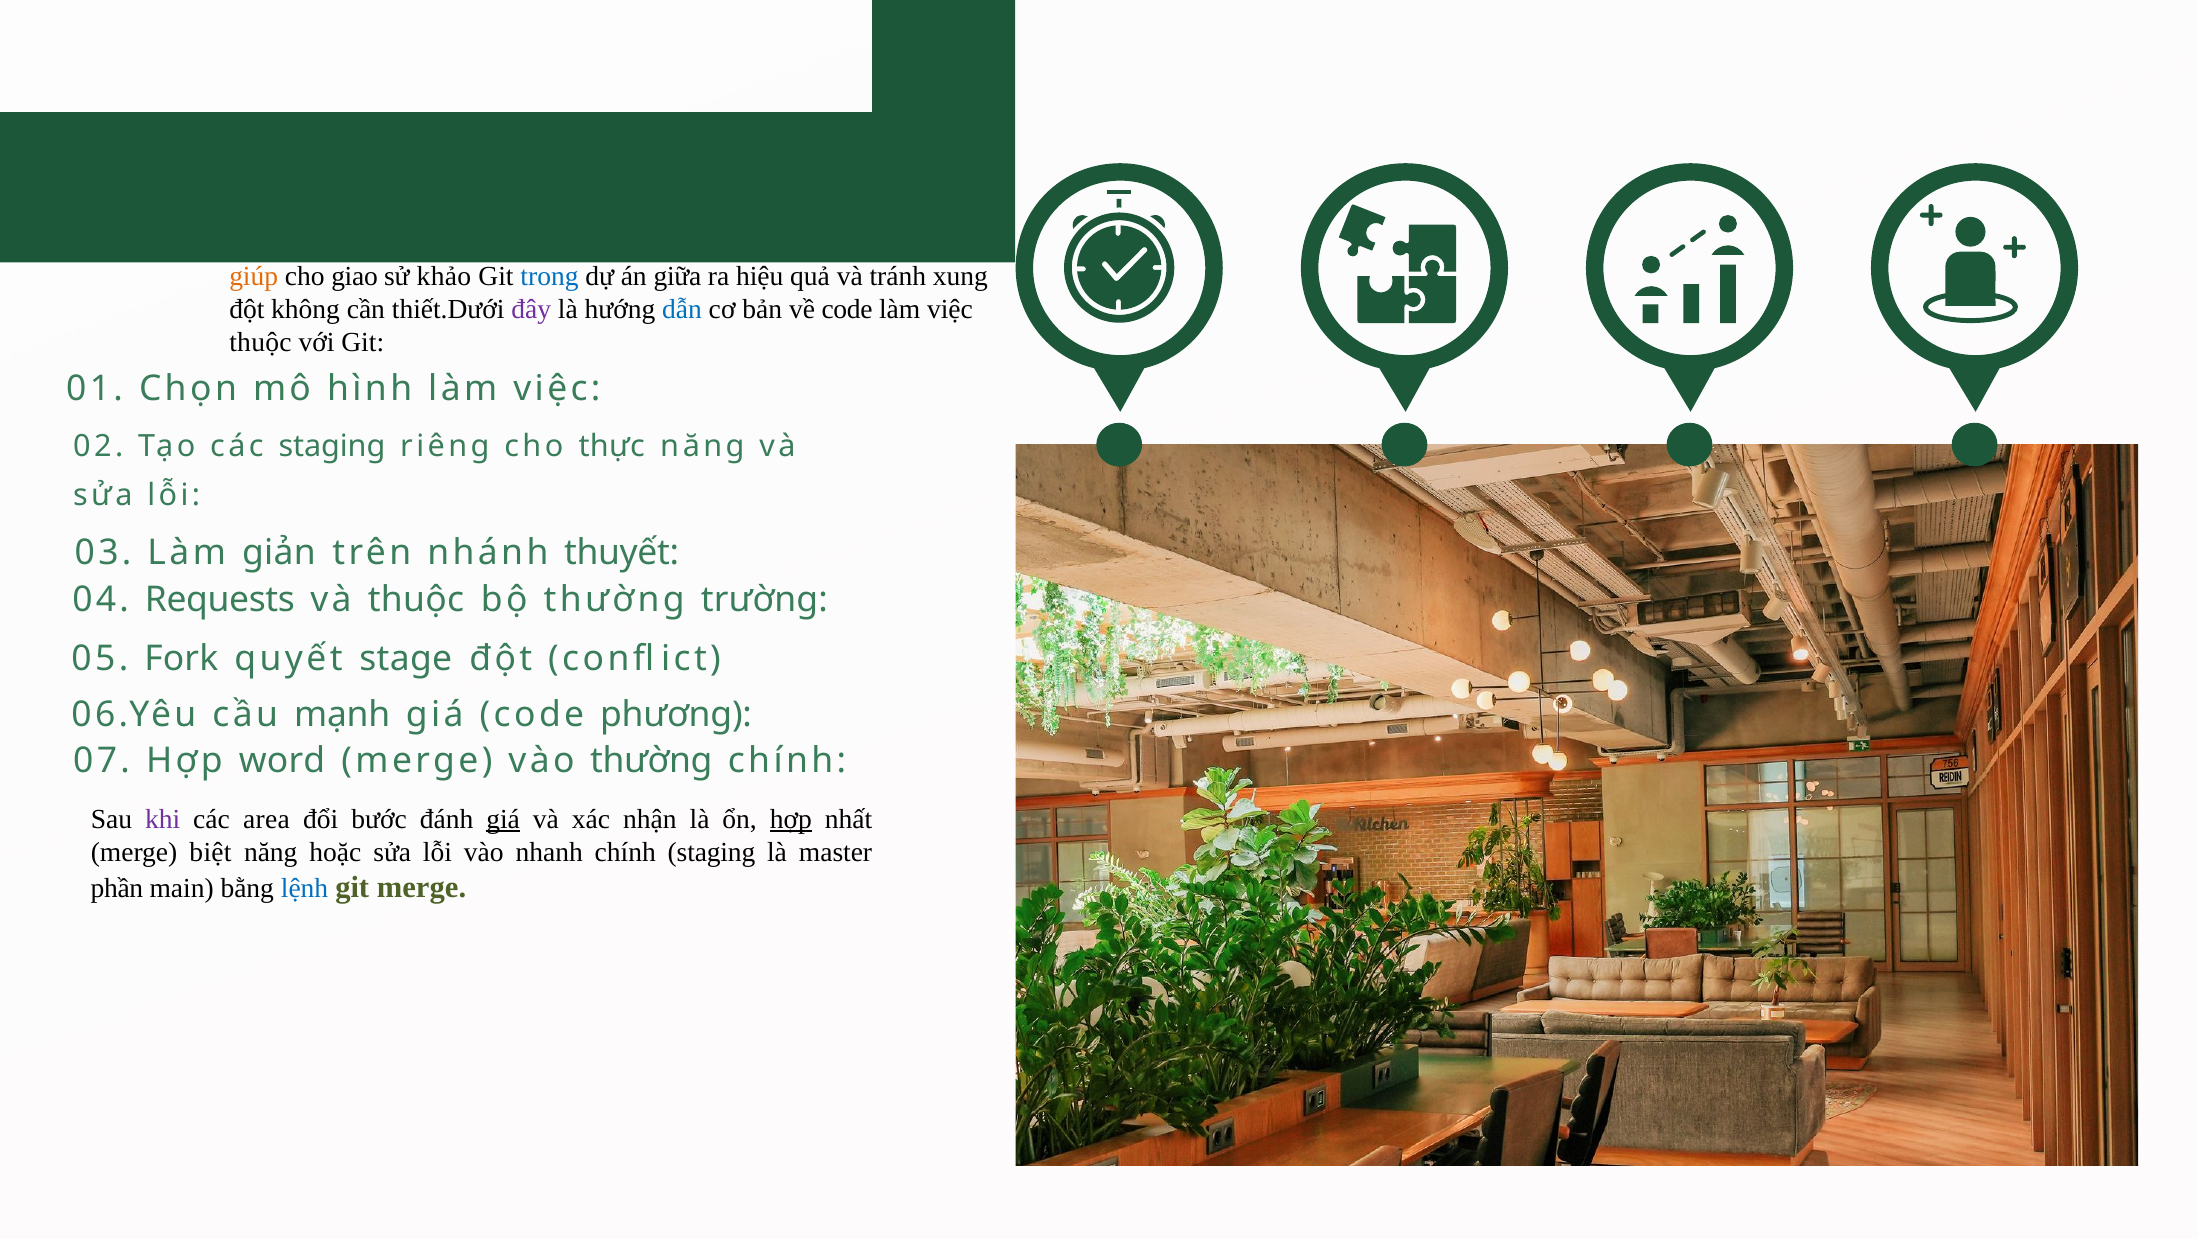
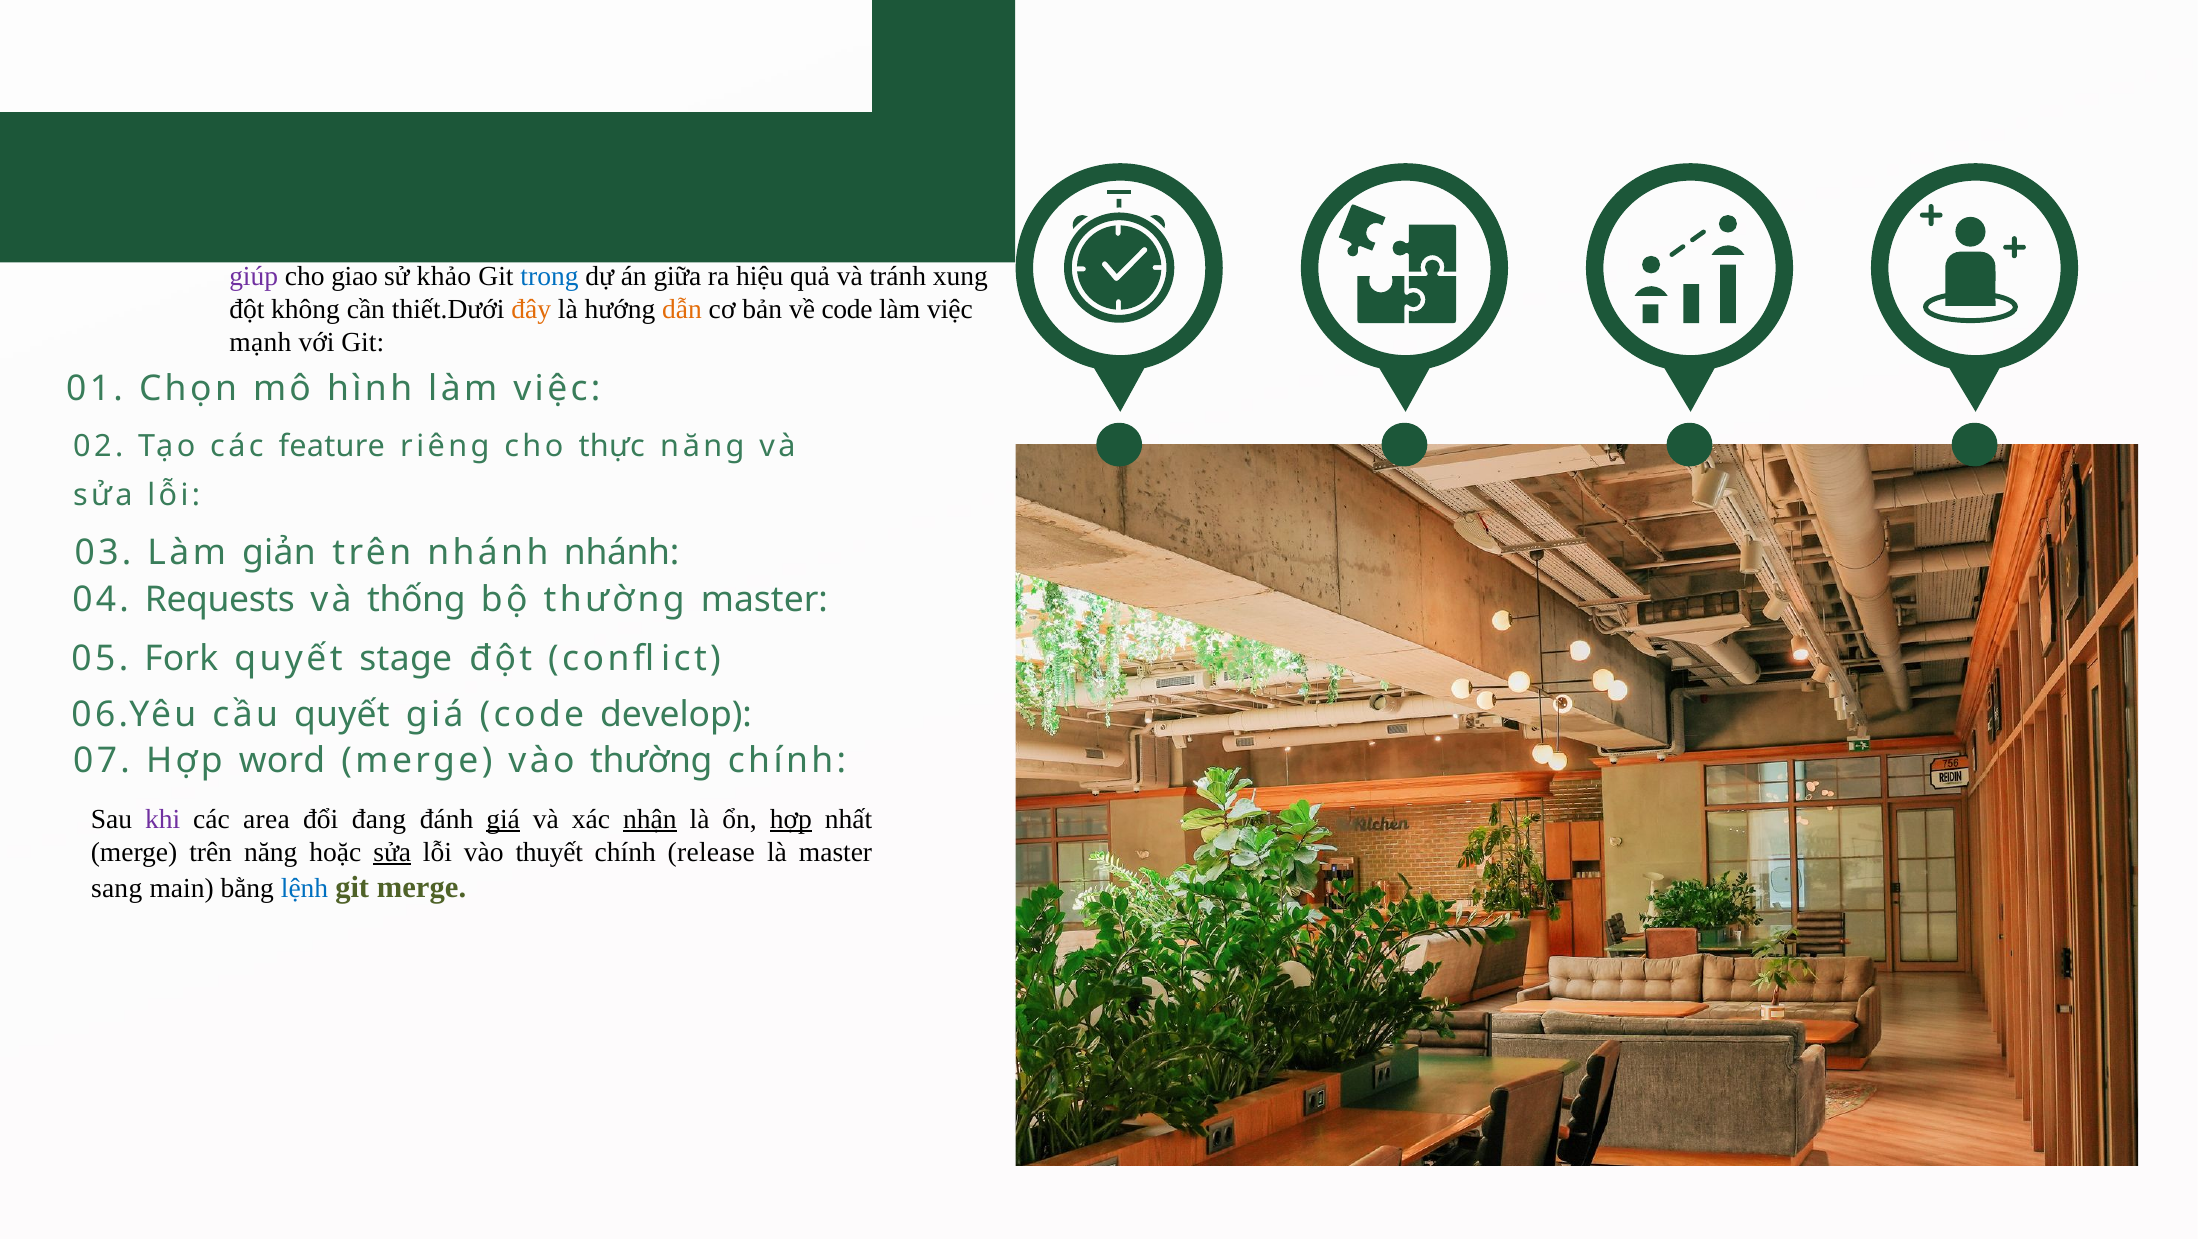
giúp colour: orange -> purple
đây colour: purple -> orange
dẫn colour: blue -> orange
thuộc at (260, 343): thuộc -> mạnh
các staging: staging -> feature
nhánh thuyết: thuyết -> nhánh
và thuộc: thuộc -> thống
thường trường: trường -> master
cầu mạnh: mạnh -> quyết
code phương: phương -> develop
bước: bước -> đang
nhận underline: none -> present
merge biệt: biệt -> trên
sửa at (392, 852) underline: none -> present
nhanh: nhanh -> thuyết
chính staging: staging -> release
phần: phần -> sang
